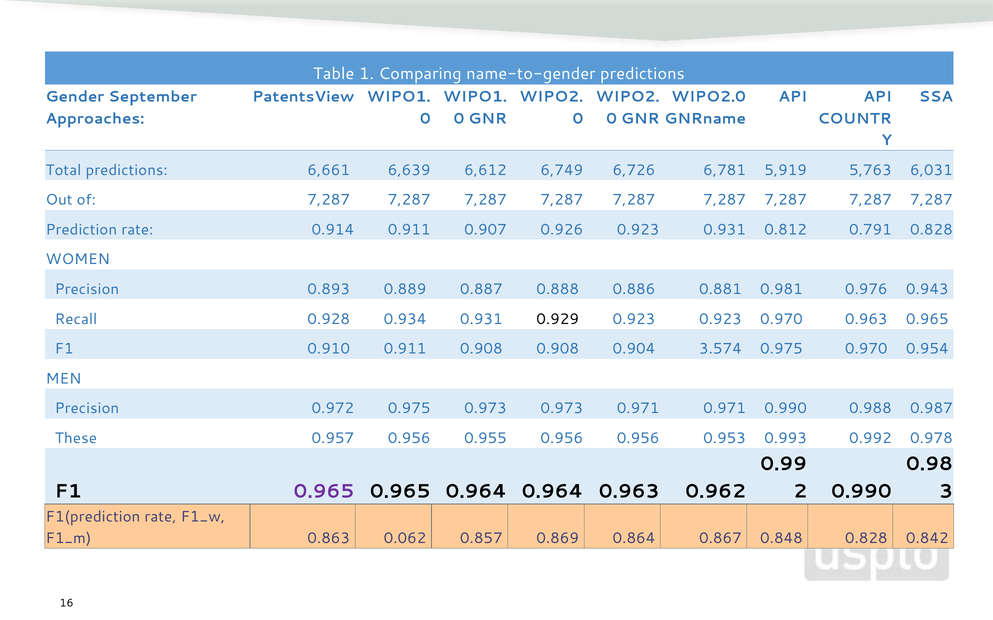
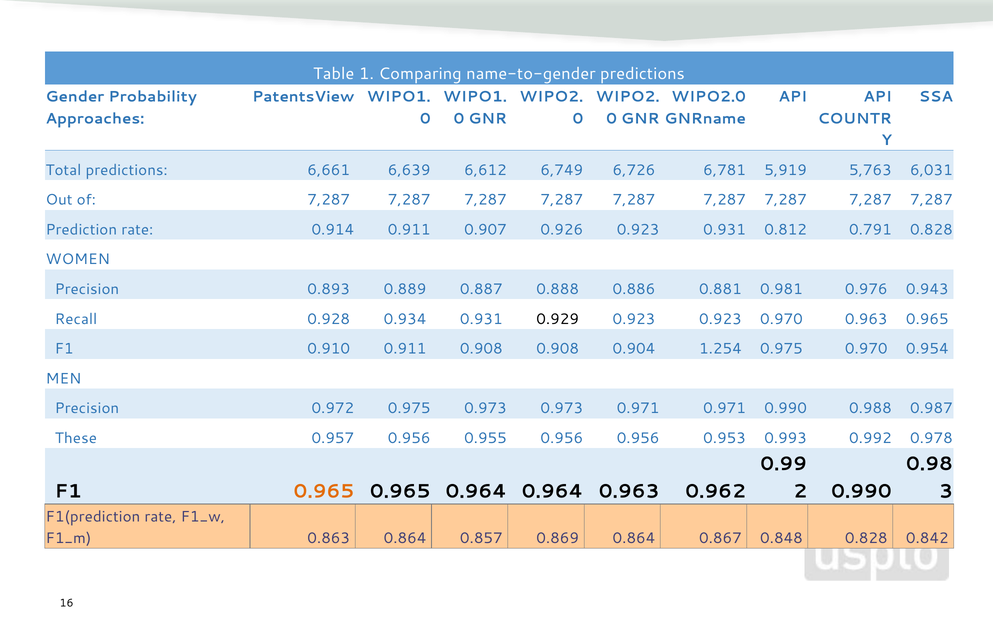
September: September -> Probability
3.574: 3.574 -> 1.254
0.965 at (324, 492) colour: purple -> orange
0.863 0.062: 0.062 -> 0.864
